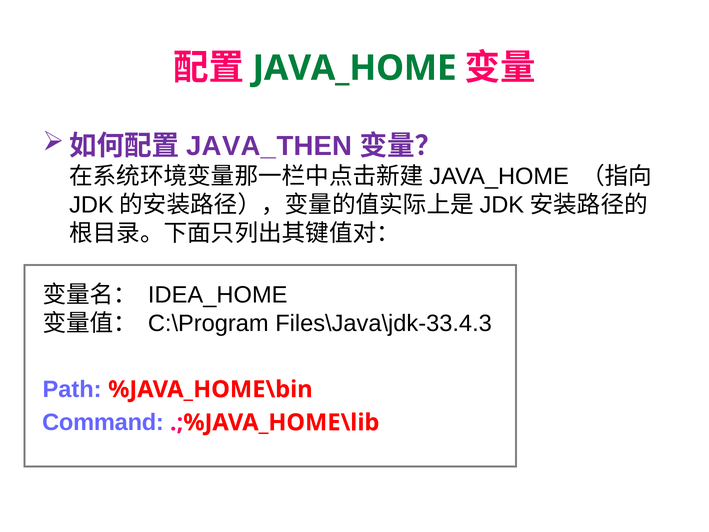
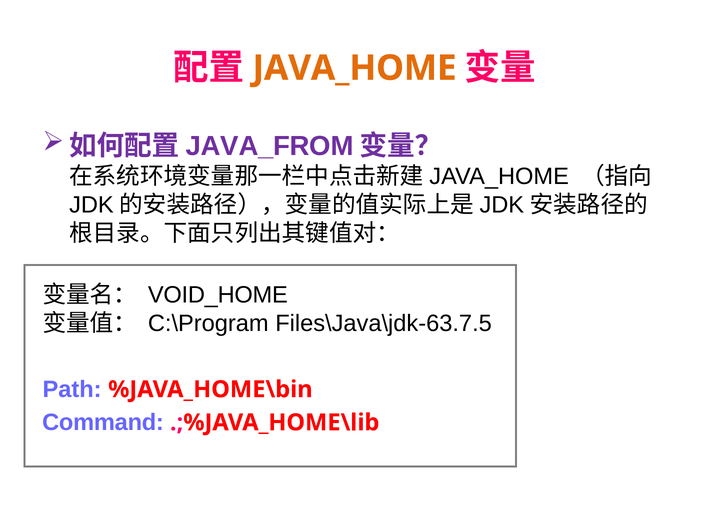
JAVA_HOME colour: green -> orange
JAVA_THEN: JAVA_THEN -> JAVA_FROM
IDEA_HOME: IDEA_HOME -> VOID_HOME
Files\Java\jdk-33.4.3: Files\Java\jdk-33.4.3 -> Files\Java\jdk-63.7.5
